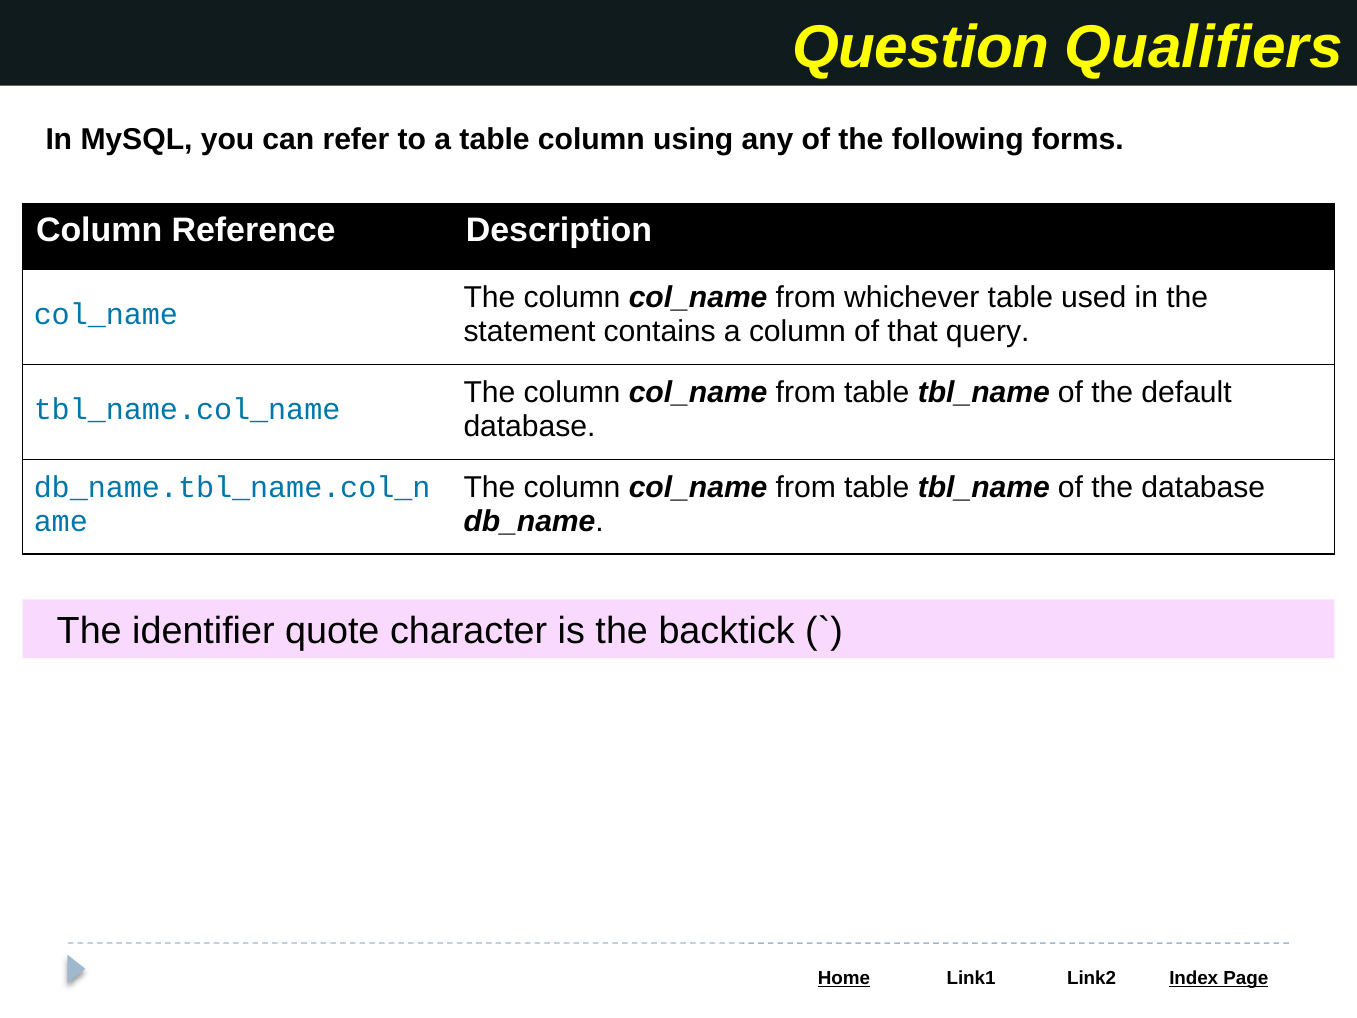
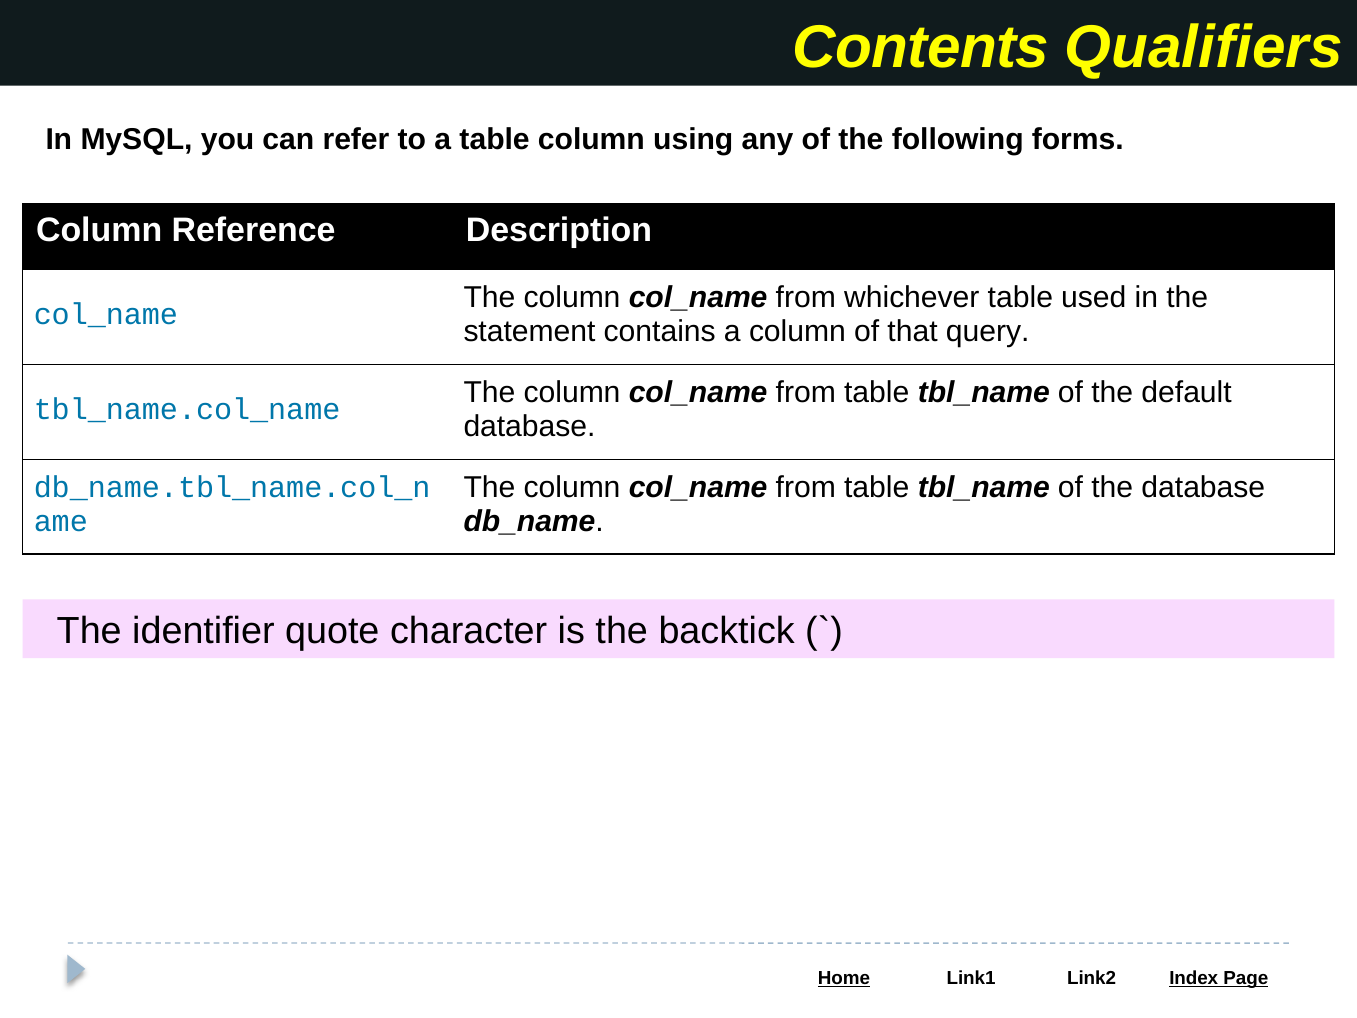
Question: Question -> Contents
